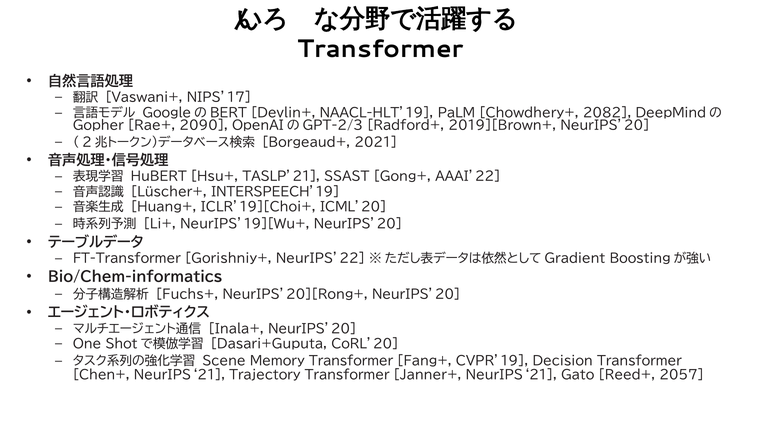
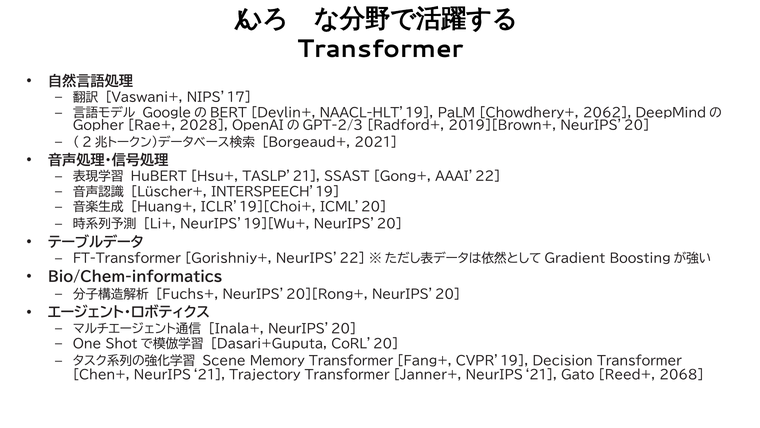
2082: 2082 -> 2062
2090: 2090 -> 2028
2057: 2057 -> 2068
